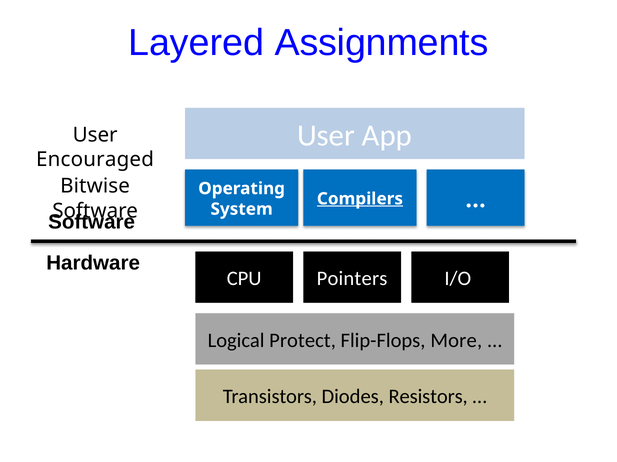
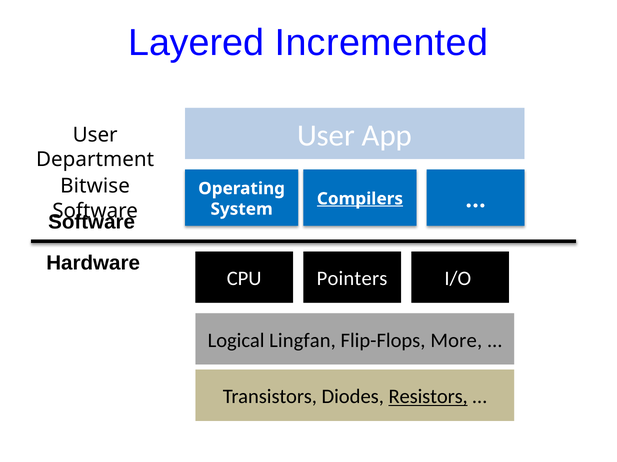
Assignments: Assignments -> Incremented
Encouraged: Encouraged -> Department
Protect: Protect -> Lingfan
Resistors underline: none -> present
